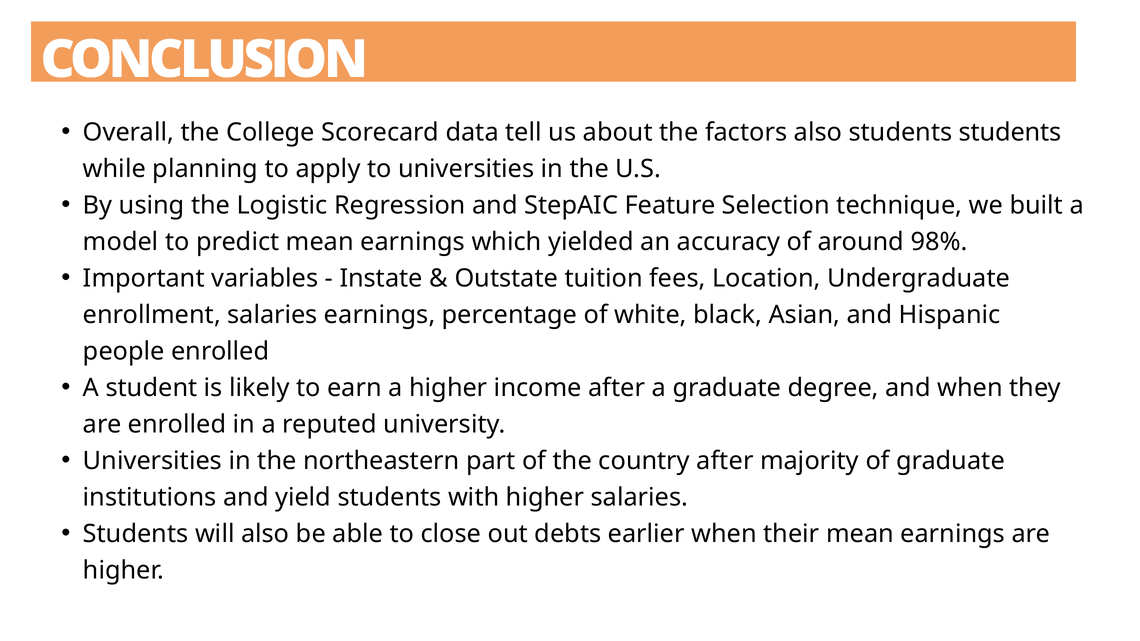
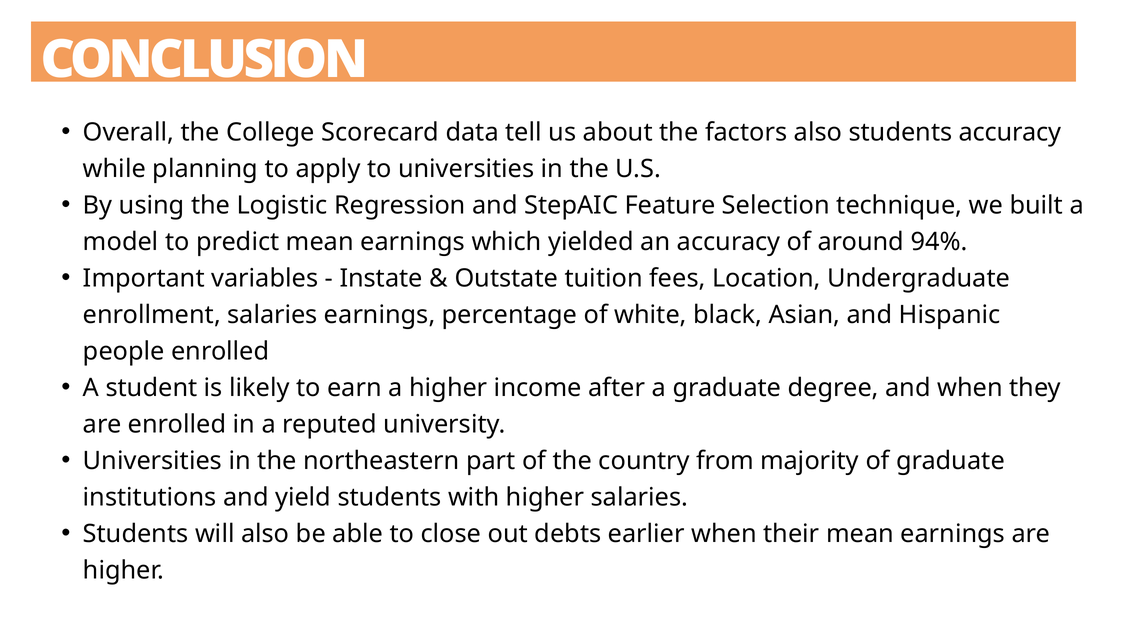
students students: students -> accuracy
98%: 98% -> 94%
country after: after -> from
